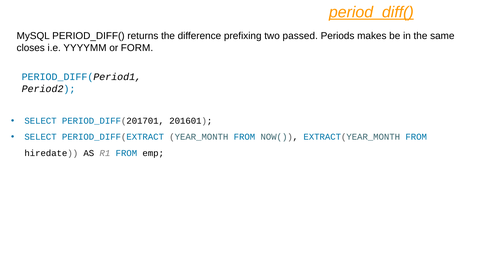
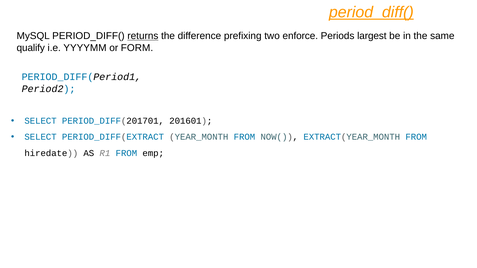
returns underline: none -> present
passed: passed -> enforce
makes: makes -> largest
closes: closes -> qualify
